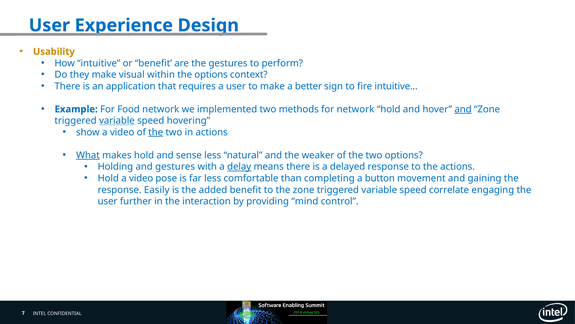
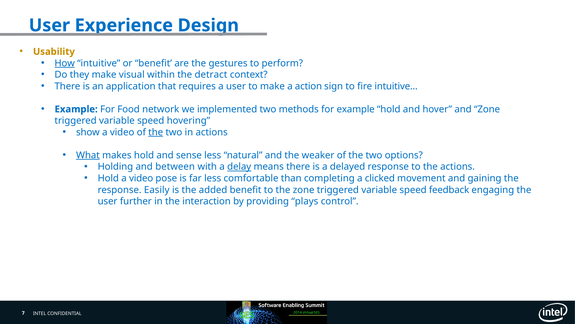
How underline: none -> present
the options: options -> detract
better: better -> action
for network: network -> example
and at (463, 109) underline: present -> none
variable at (117, 121) underline: present -> none
and gestures: gestures -> between
button: button -> clicked
correlate: correlate -> feedback
mind: mind -> plays
